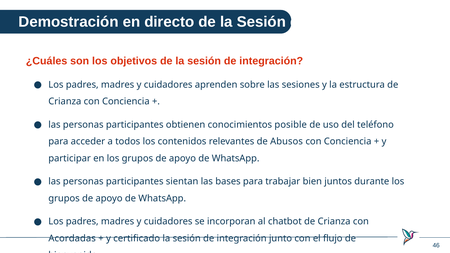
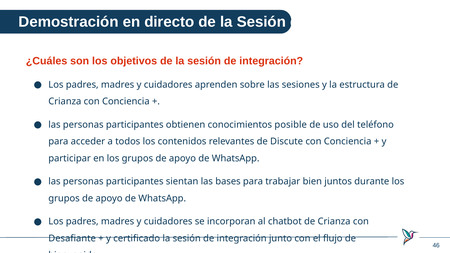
Abusos: Abusos -> Discute
Acordadas: Acordadas -> Desafiante
